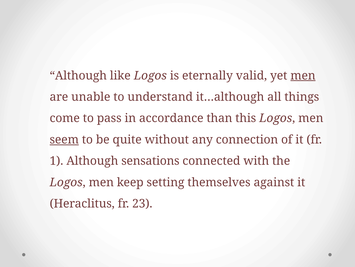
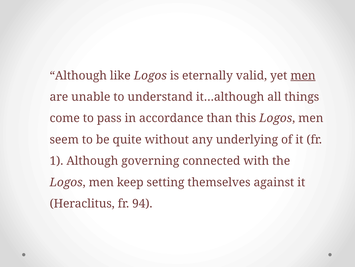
seem underline: present -> none
connection: connection -> underlying
sensations: sensations -> governing
23: 23 -> 94
